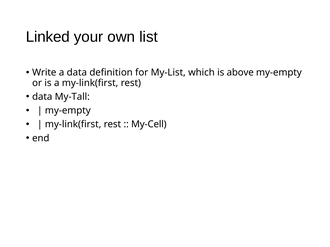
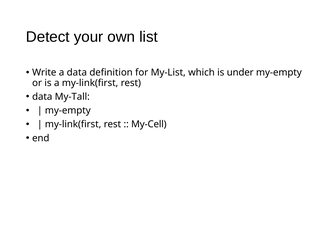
Linked: Linked -> Detect
above: above -> under
